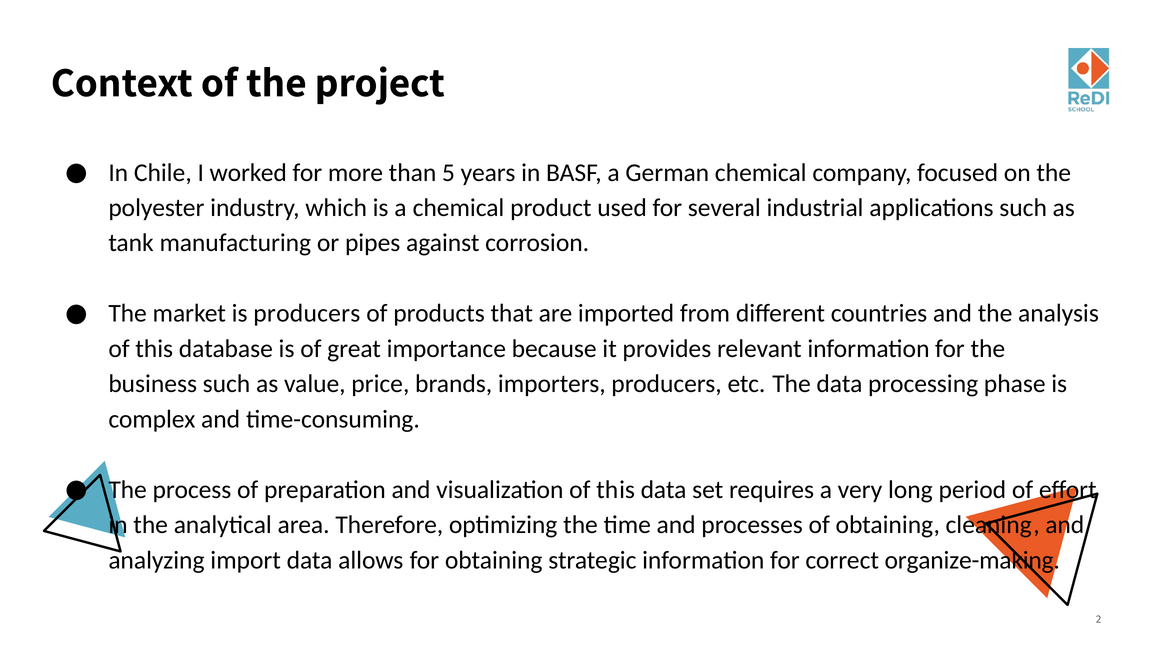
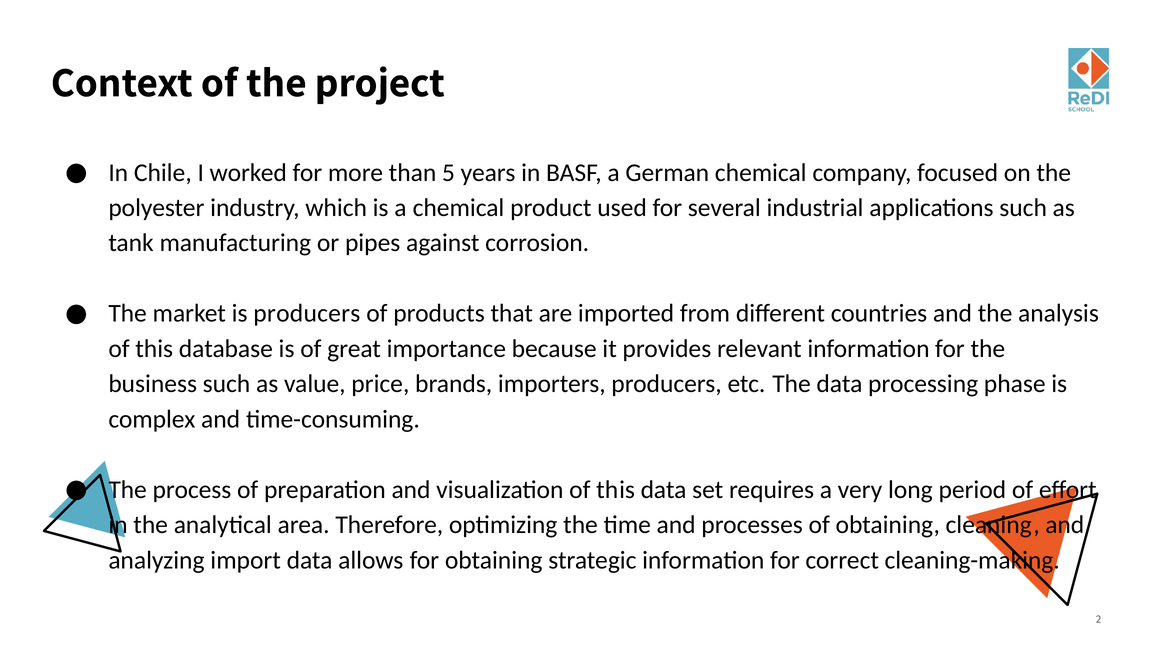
organize-making: organize-making -> cleaning-making
